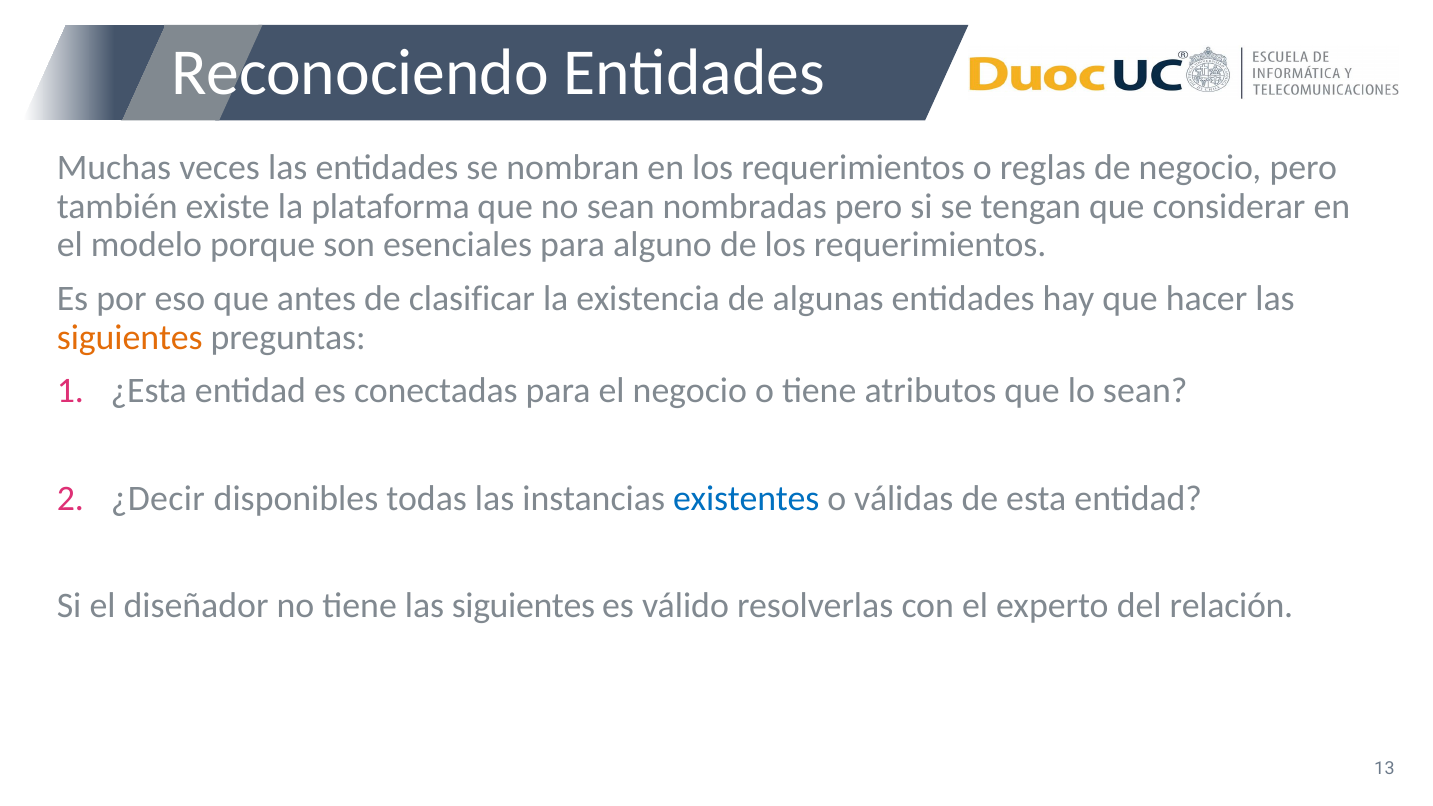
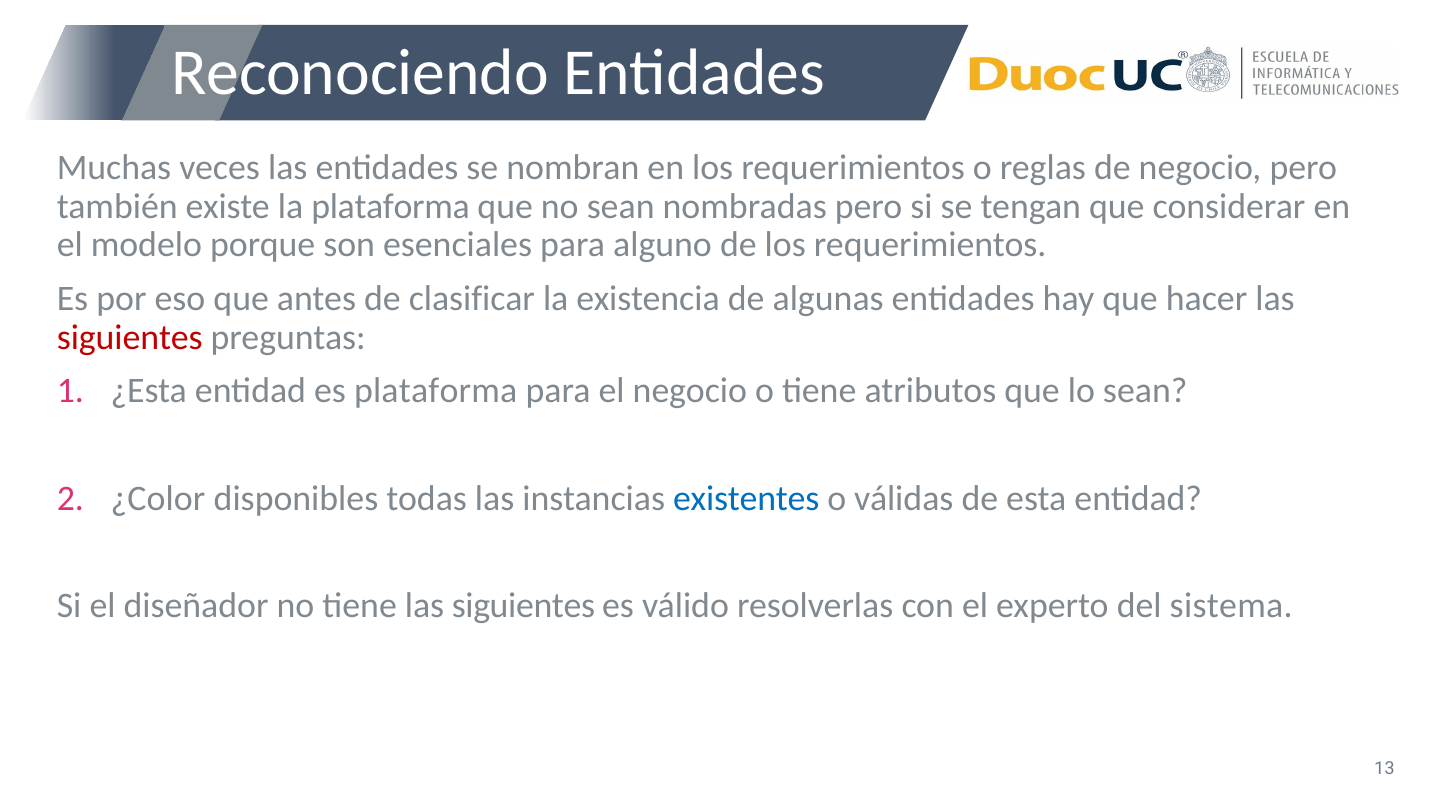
siguientes at (130, 337) colour: orange -> red
es conectadas: conectadas -> plataforma
¿Decir: ¿Decir -> ¿Color
relación: relación -> sistema
